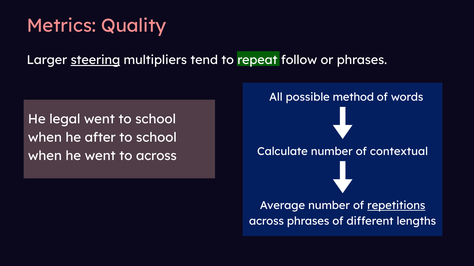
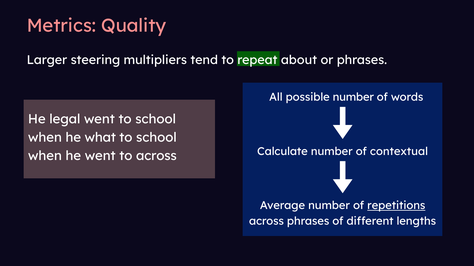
steering underline: present -> none
follow: follow -> about
possible method: method -> number
after: after -> what
